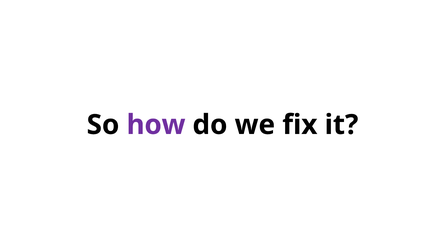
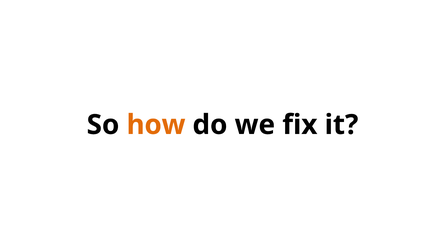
how colour: purple -> orange
